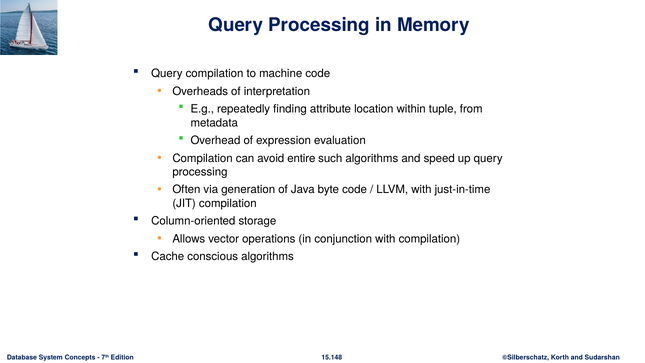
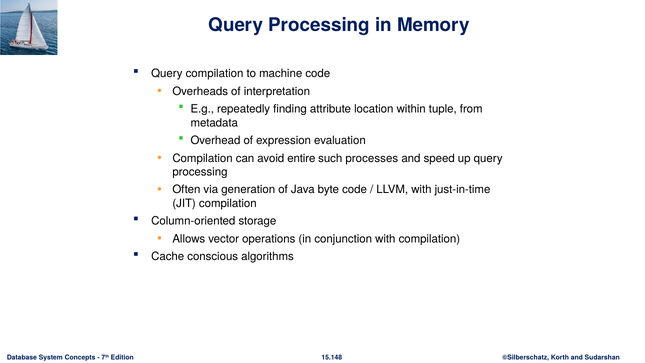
such algorithms: algorithms -> processes
